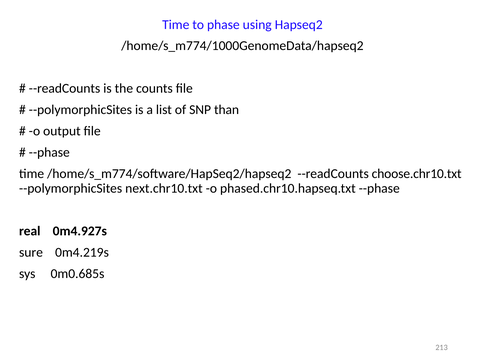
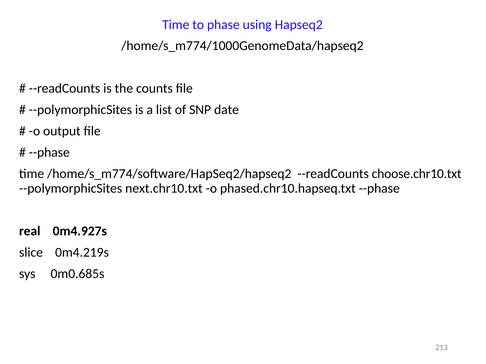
than: than -> date
sure: sure -> slice
